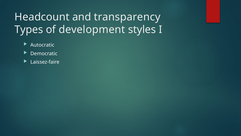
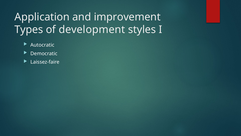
Headcount: Headcount -> Application
transparency: transparency -> improvement
